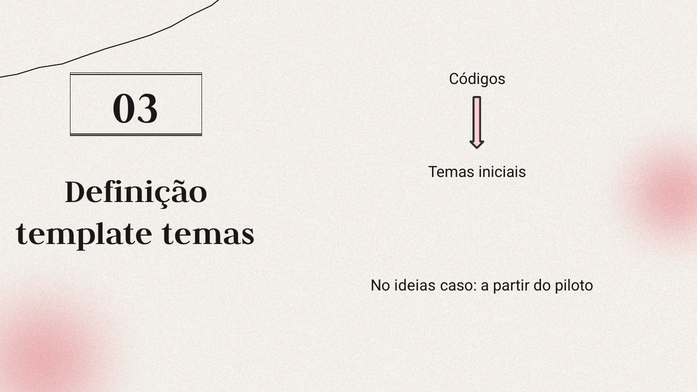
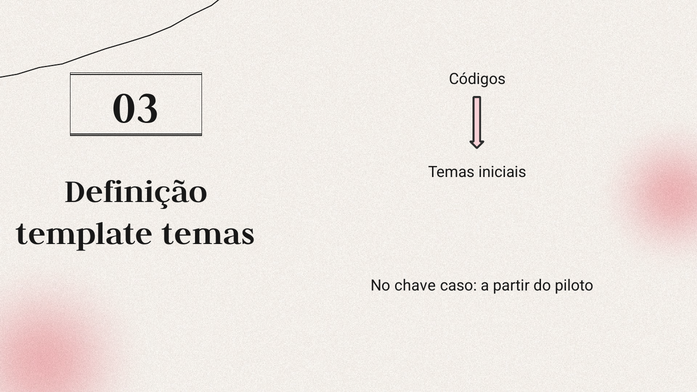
ideias: ideias -> chave
